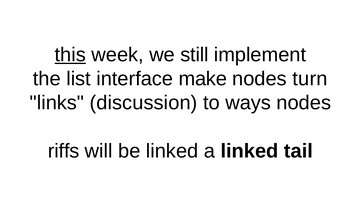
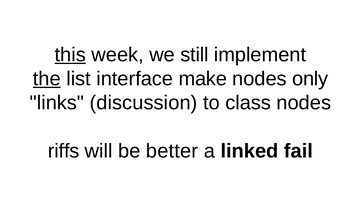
the underline: none -> present
turn: turn -> only
ways: ways -> class
be linked: linked -> better
tail: tail -> fail
